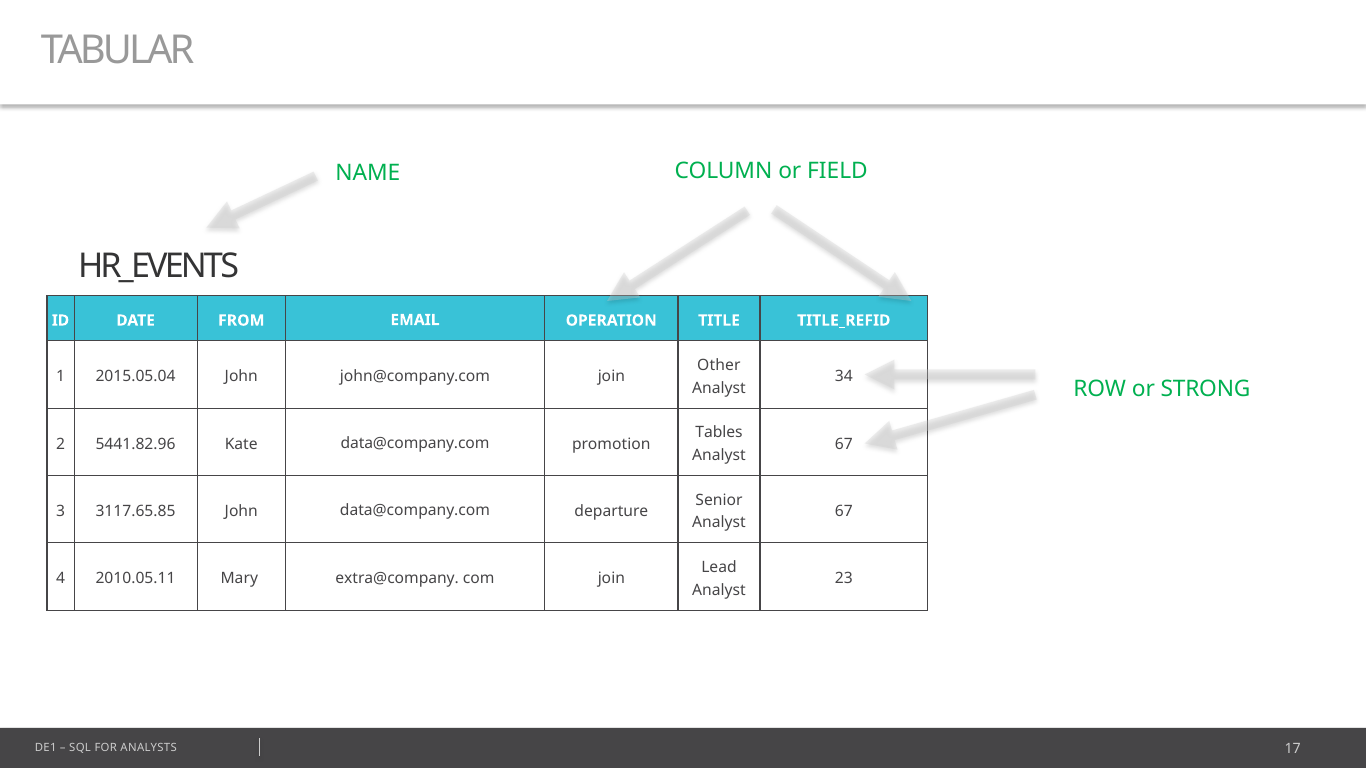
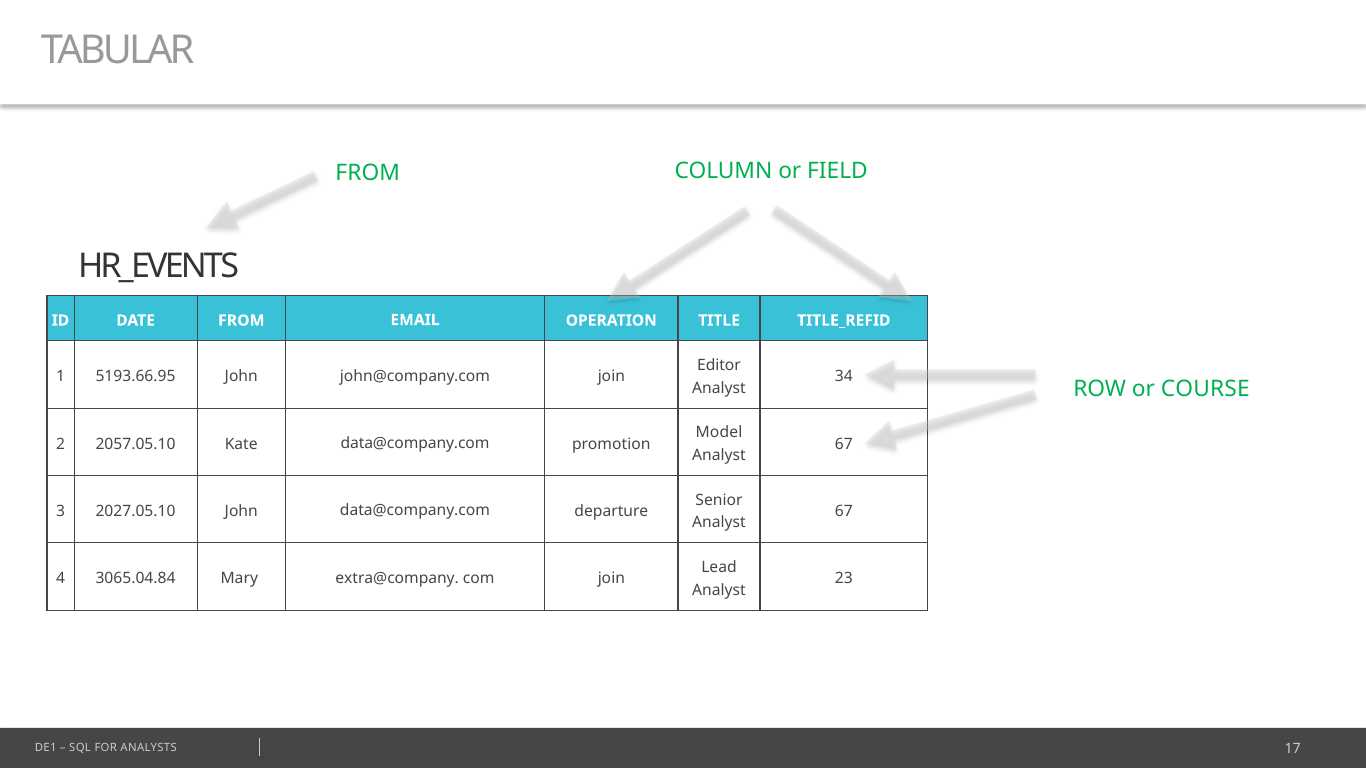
NAME at (368, 173): NAME -> FROM
Other: Other -> Editor
2015.05.04: 2015.05.04 -> 5193.66.95
STRONG: STRONG -> COURSE
Tables: Tables -> Model
5441.82.96: 5441.82.96 -> 2057.05.10
3117.65.85: 3117.65.85 -> 2027.05.10
2010.05.11: 2010.05.11 -> 3065.04.84
